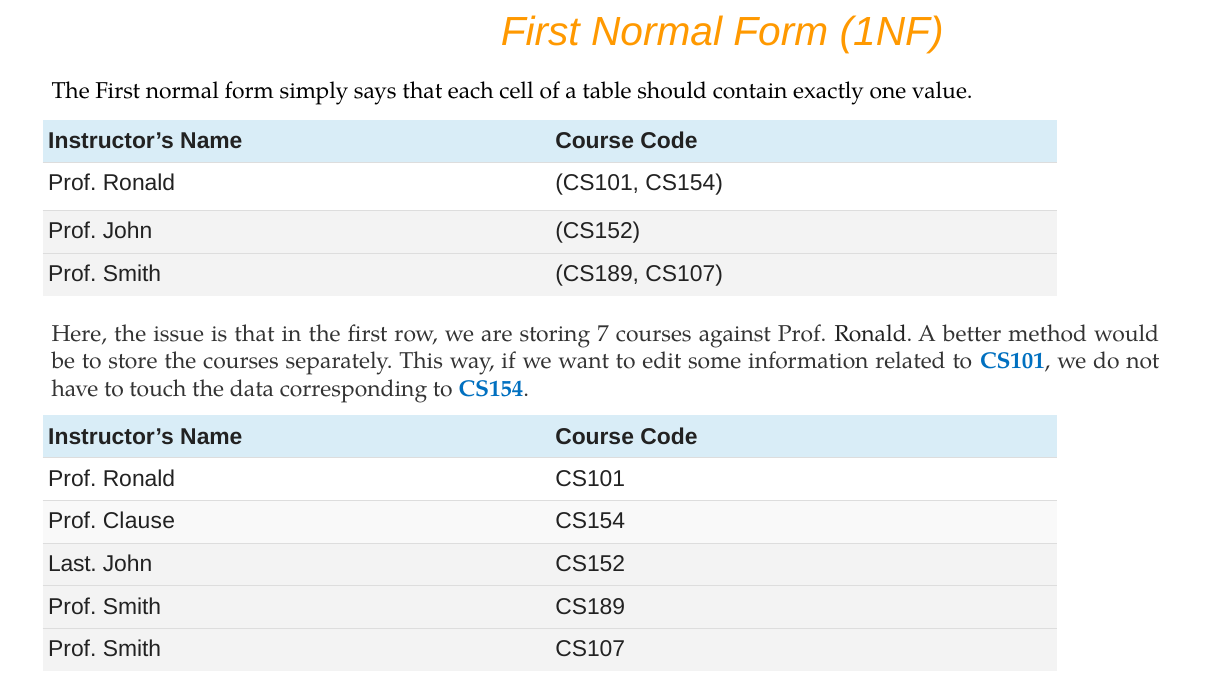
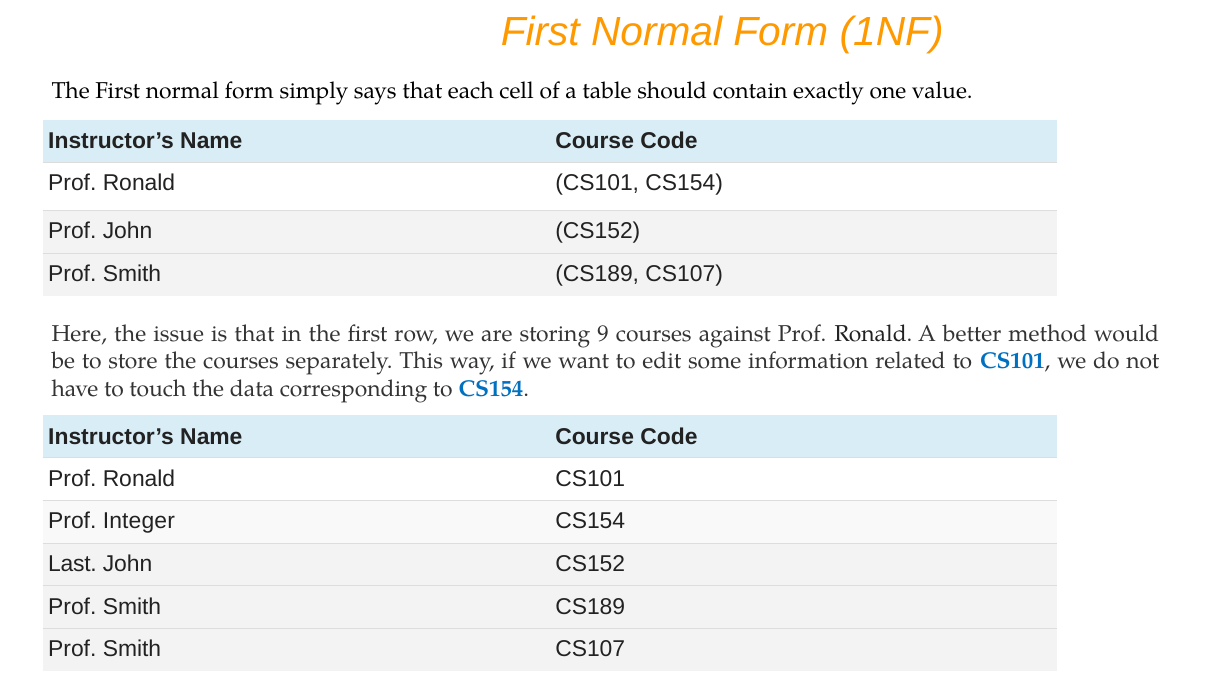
7: 7 -> 9
Clause: Clause -> Integer
